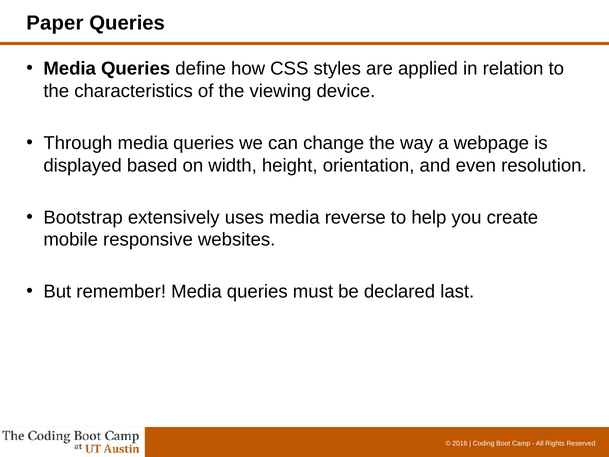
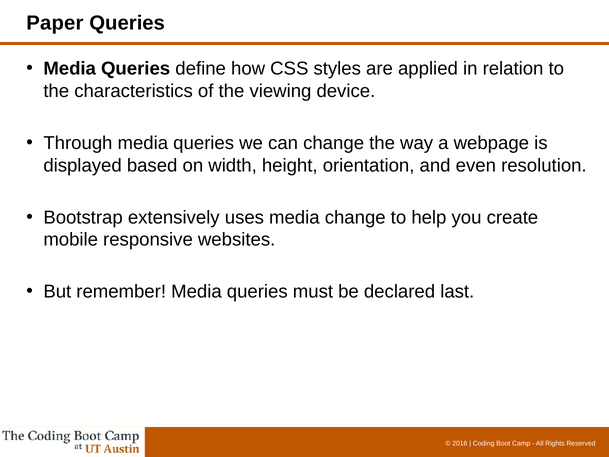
media reverse: reverse -> change
